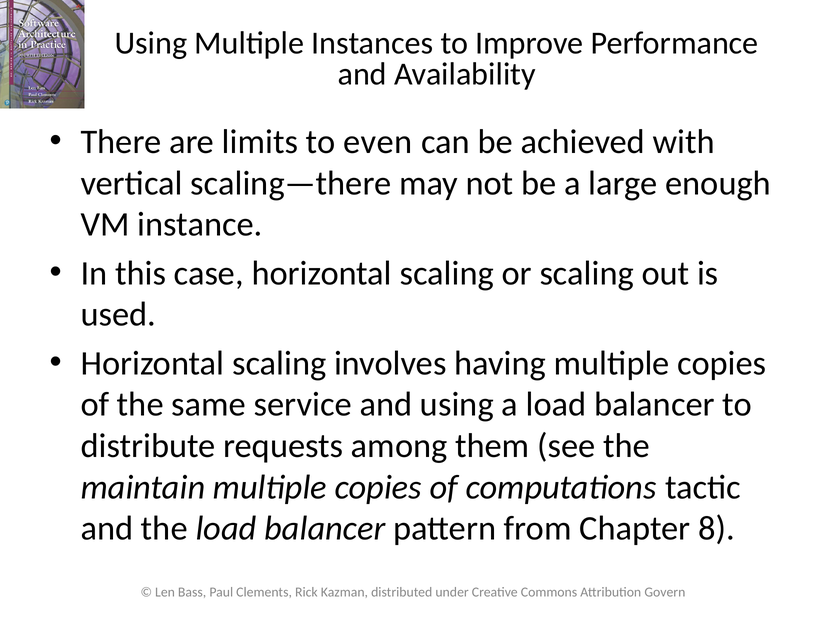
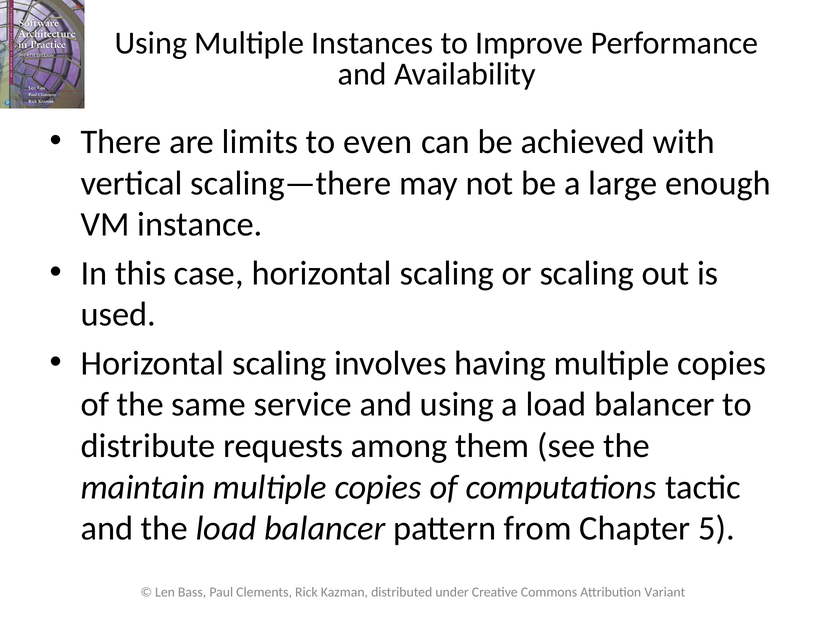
8: 8 -> 5
Govern: Govern -> Variant
